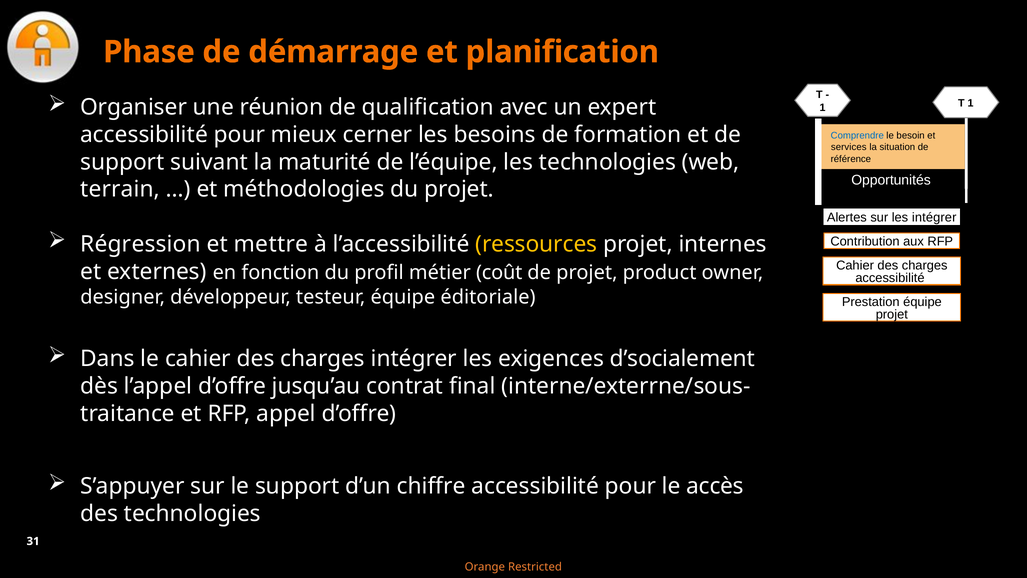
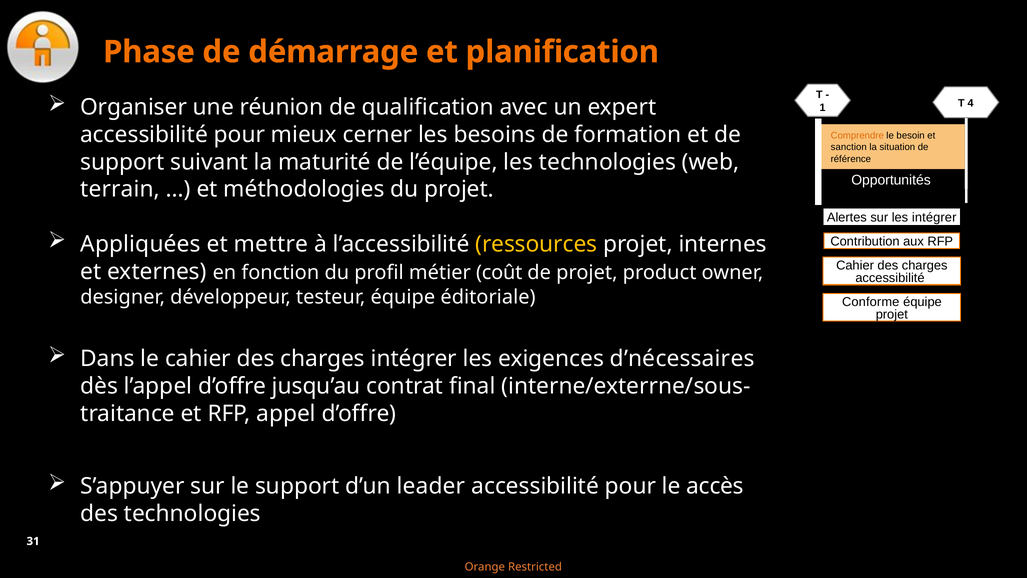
T 1: 1 -> 4
Comprendre colour: blue -> orange
services: services -> sanction
Régression: Régression -> Appliquées
Prestation: Prestation -> Conforme
d’socialement: d’socialement -> d’nécessaires
chiffre: chiffre -> leader
